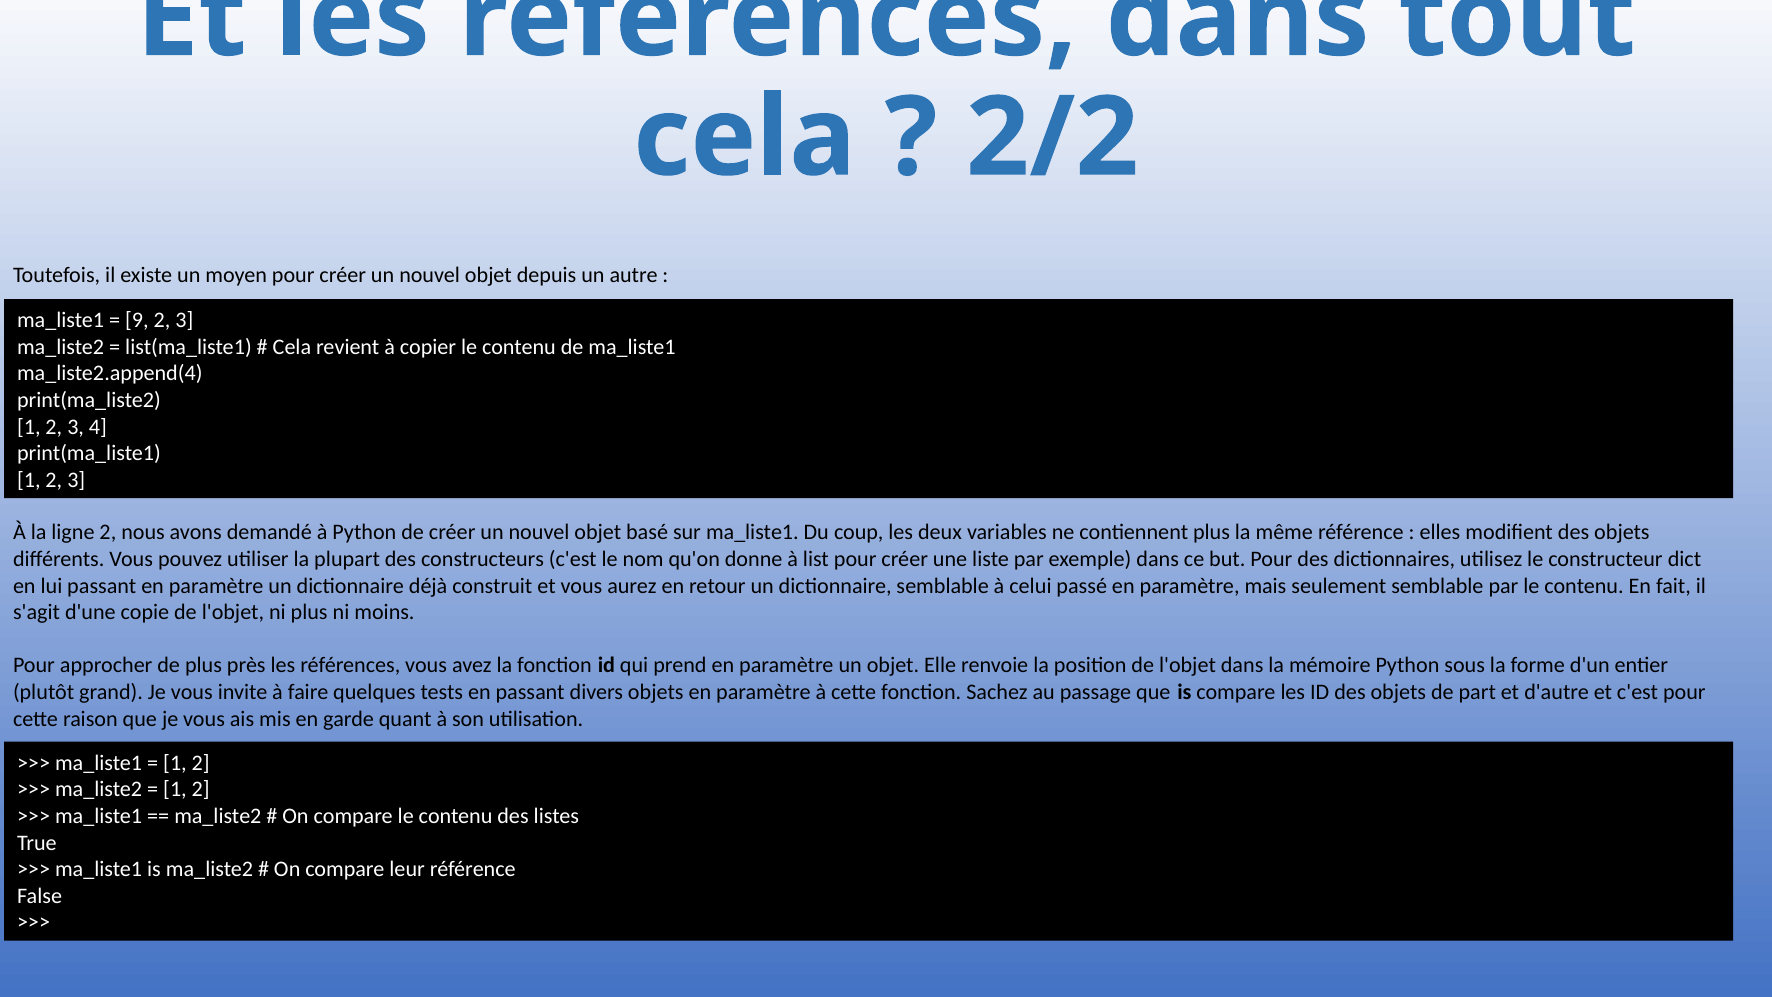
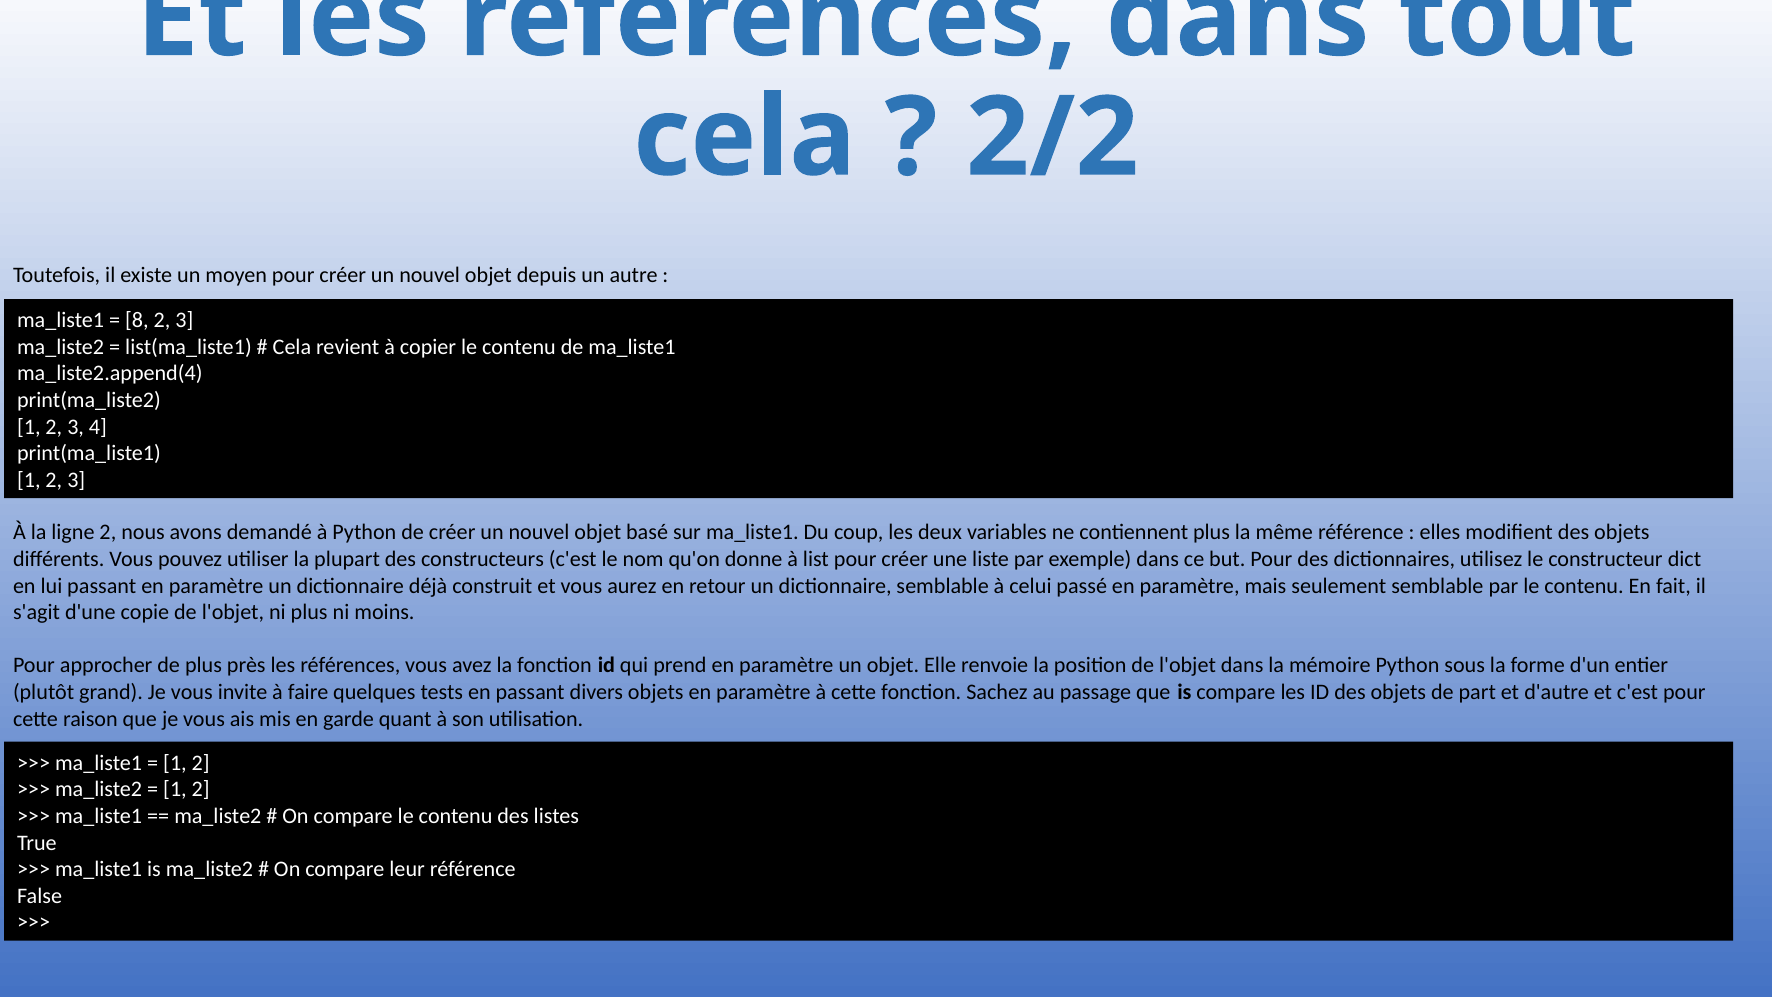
9: 9 -> 8
